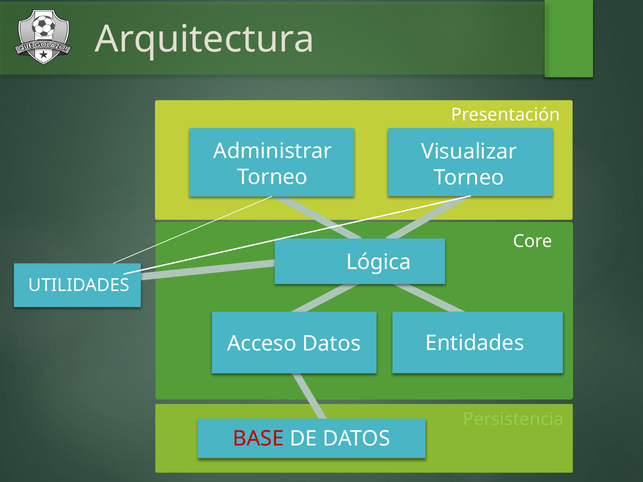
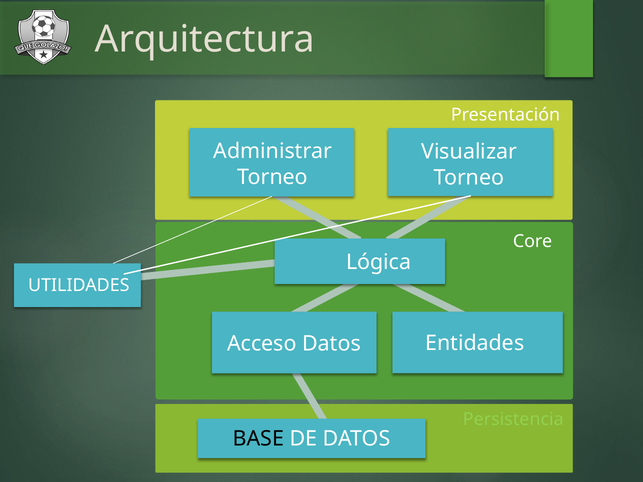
BASE colour: red -> black
